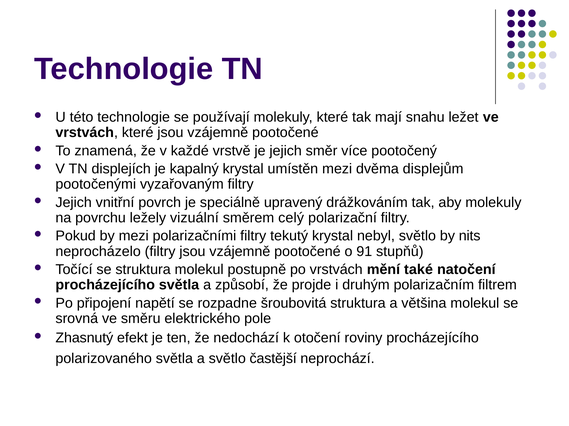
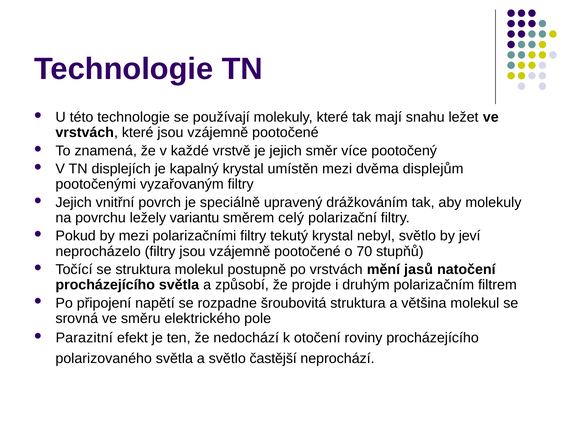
vizuální: vizuální -> variantu
nits: nits -> jeví
91: 91 -> 70
také: také -> jasů
Zhasnutý: Zhasnutý -> Parazitní
